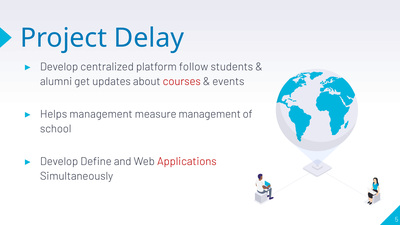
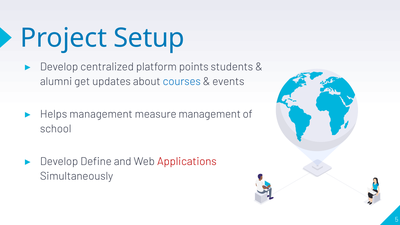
Delay: Delay -> Setup
follow: follow -> points
courses colour: red -> blue
